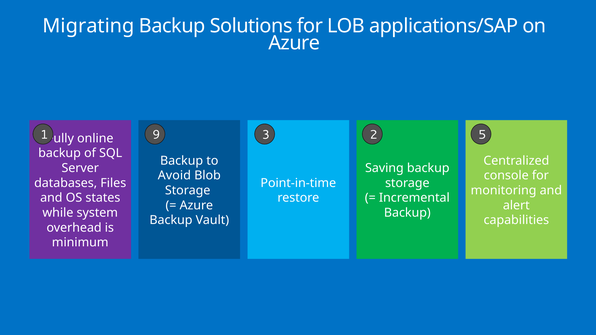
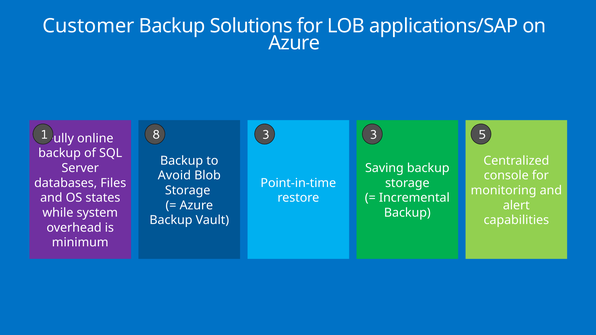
Migrating: Migrating -> Customer
9: 9 -> 8
3 2: 2 -> 3
